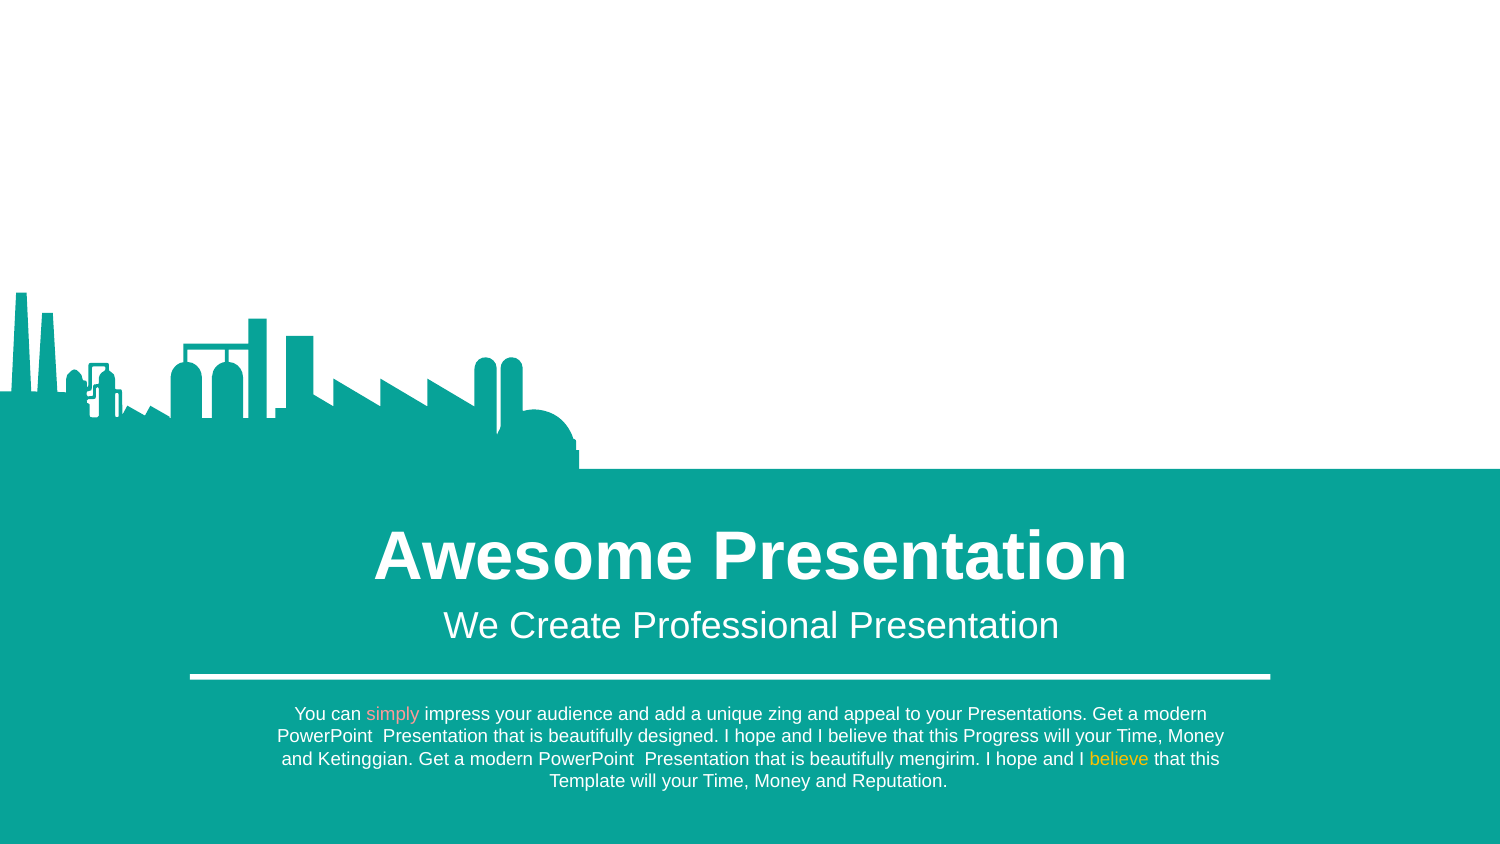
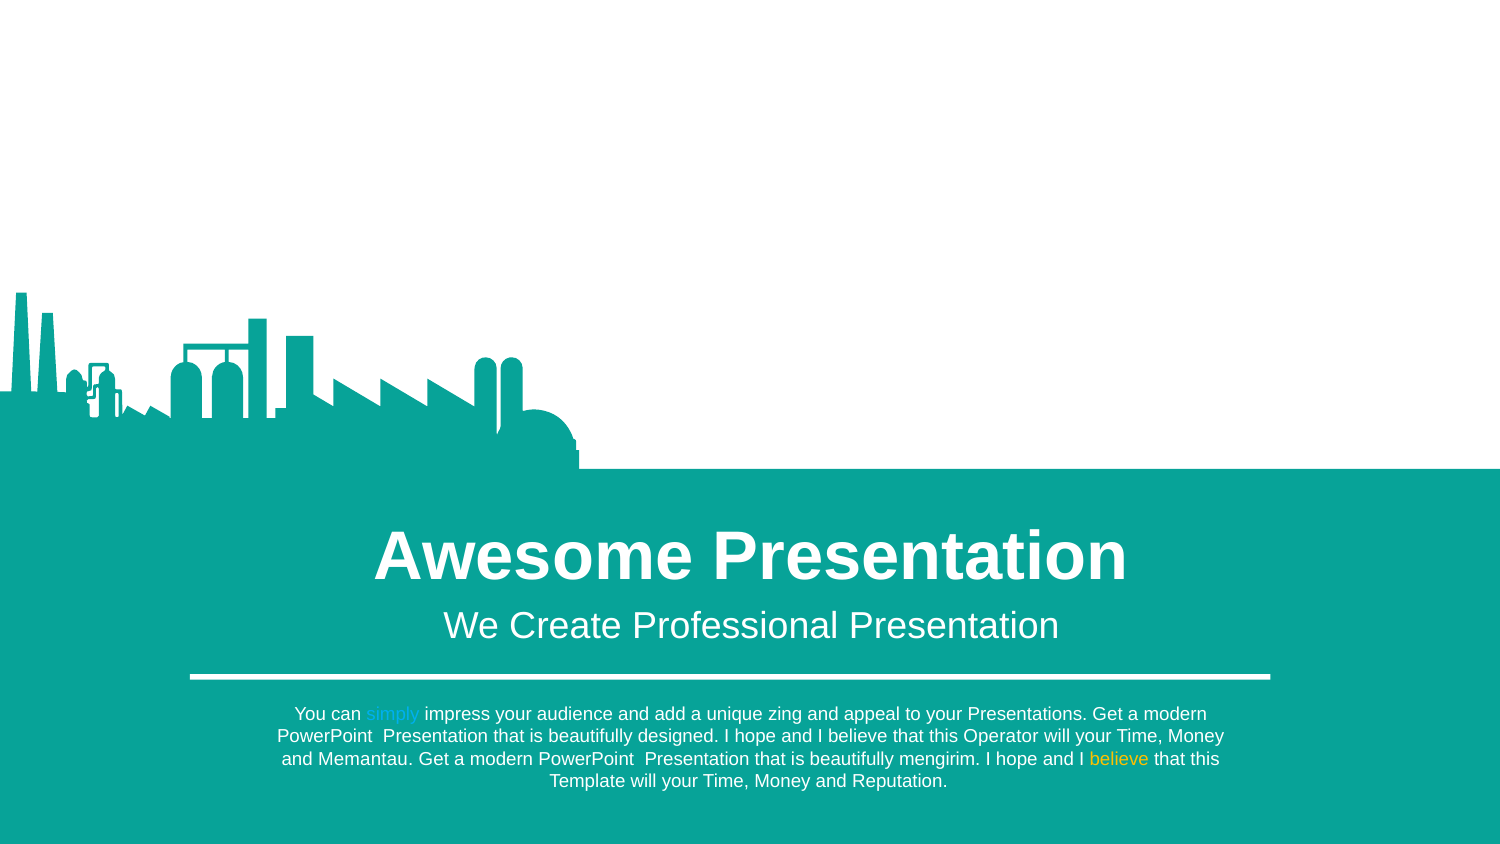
simply colour: pink -> light blue
Progress: Progress -> Operator
Ketinggian: Ketinggian -> Memantau
